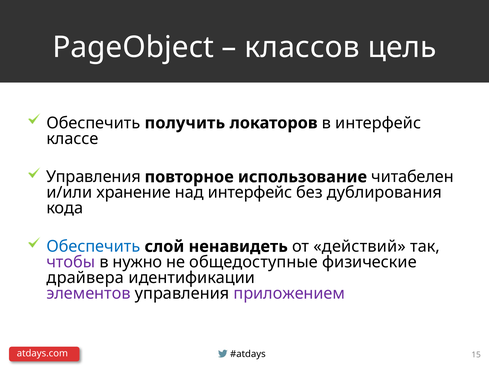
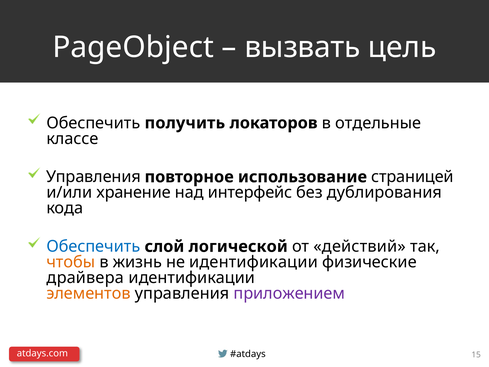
классов: классов -> вызвать
в интерфейс: интерфейс -> отдельные
читабелен: читабелен -> страницей
ненавидеть: ненавидеть -> логической
чтобы colour: purple -> orange
нужно: нужно -> жизнь
не общедоступные: общедоступные -> идентификации
элементов colour: purple -> orange
